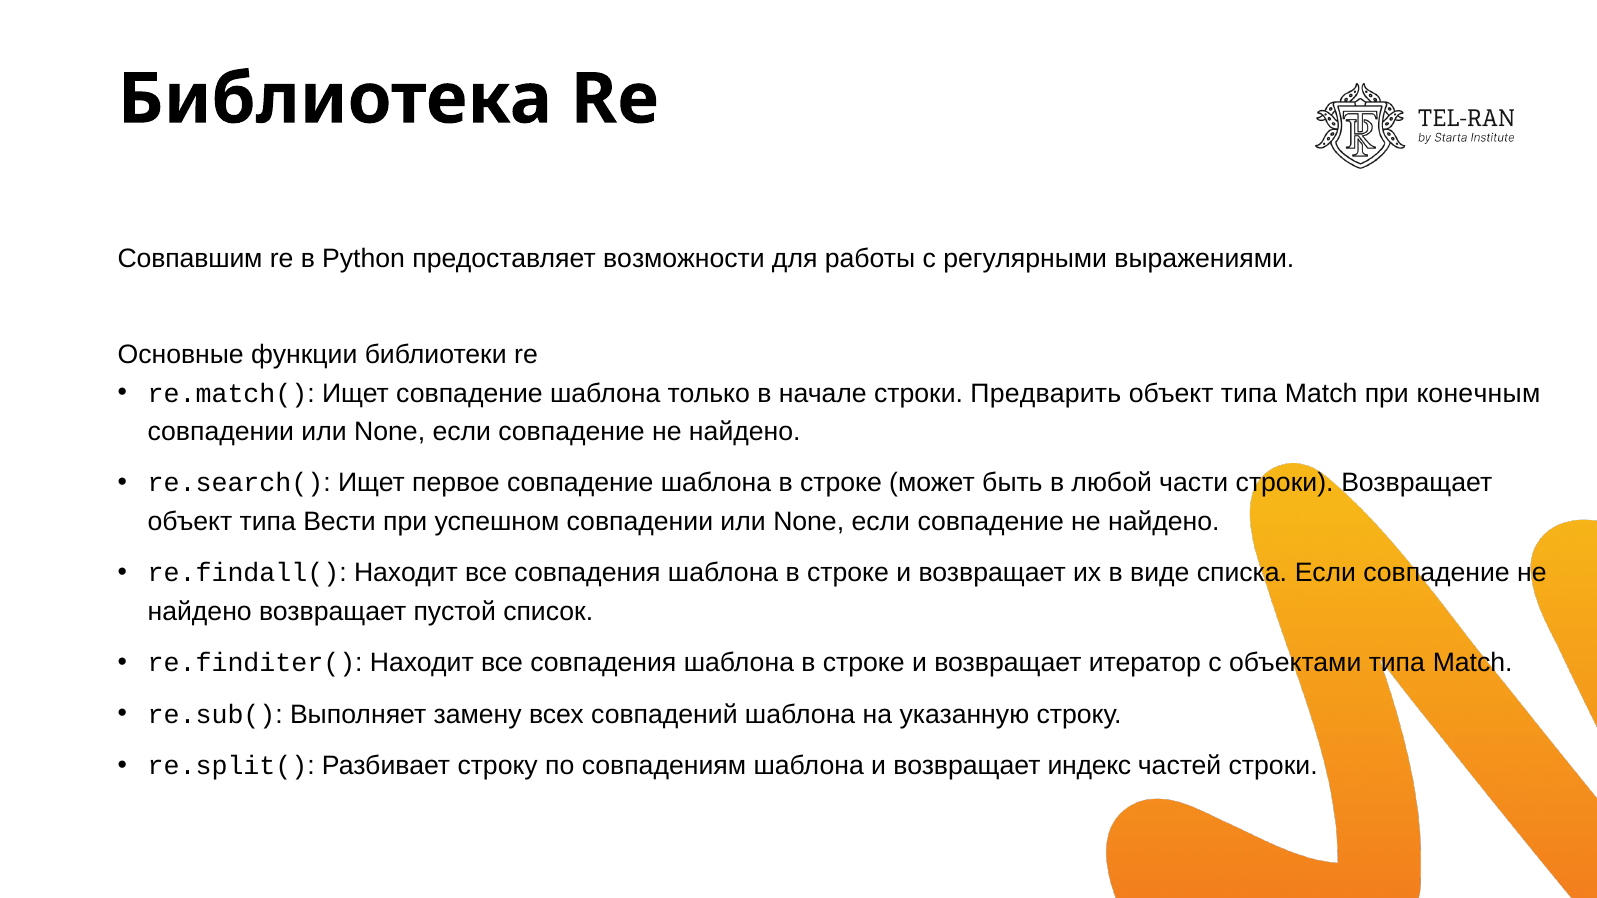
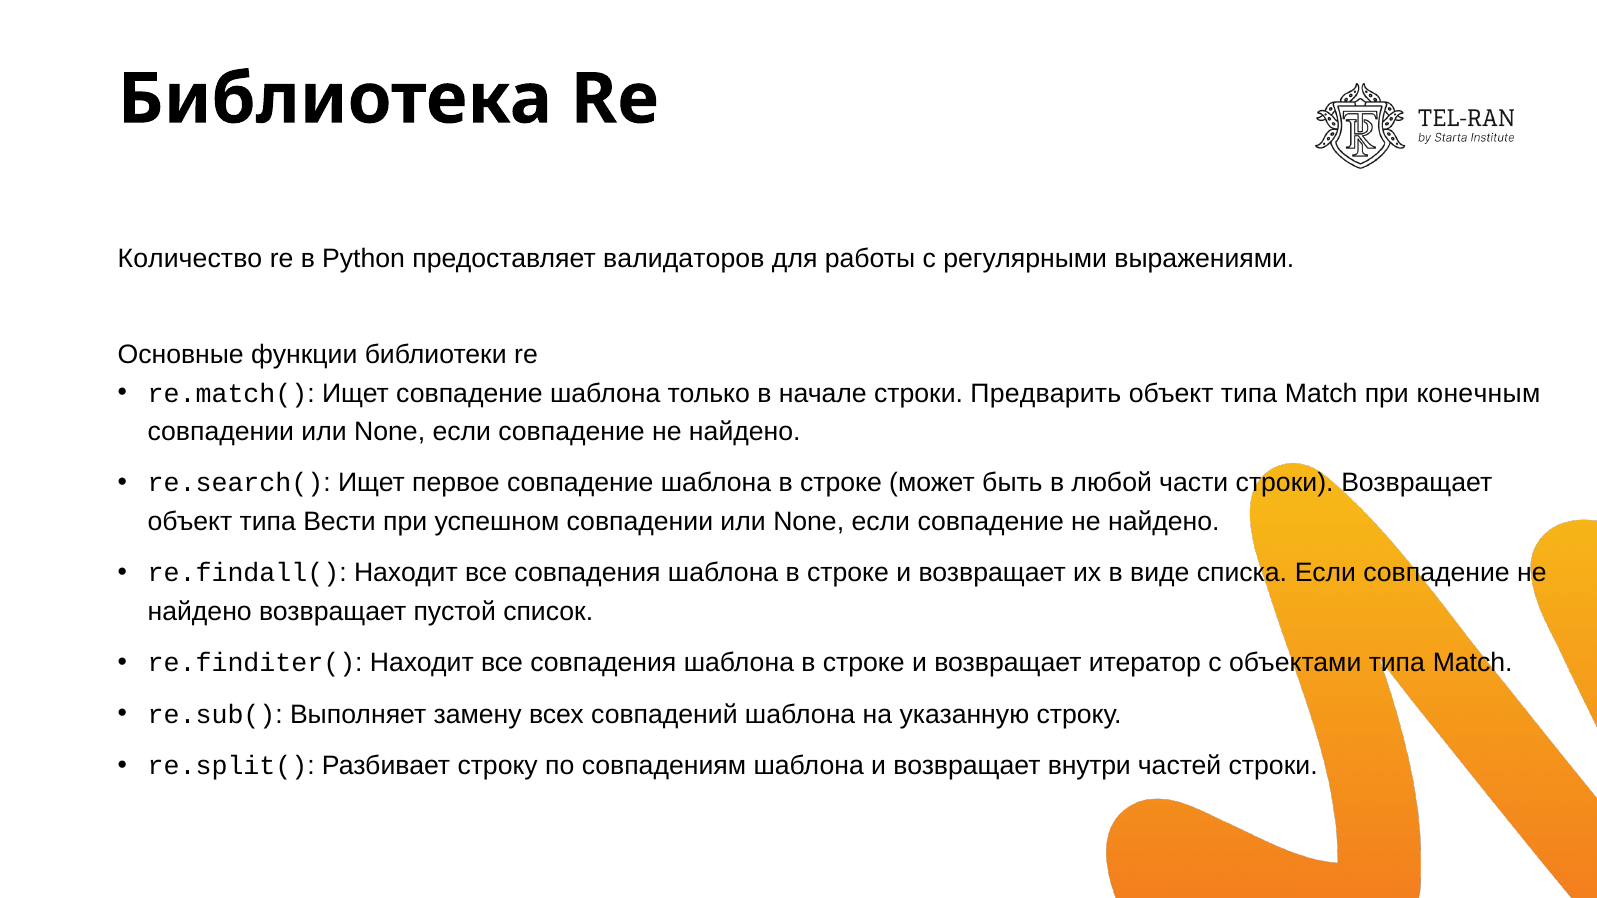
Совпавшим: Совпавшим -> Количество
возможности: возможности -> валидаторов
индекс: индекс -> внутри
